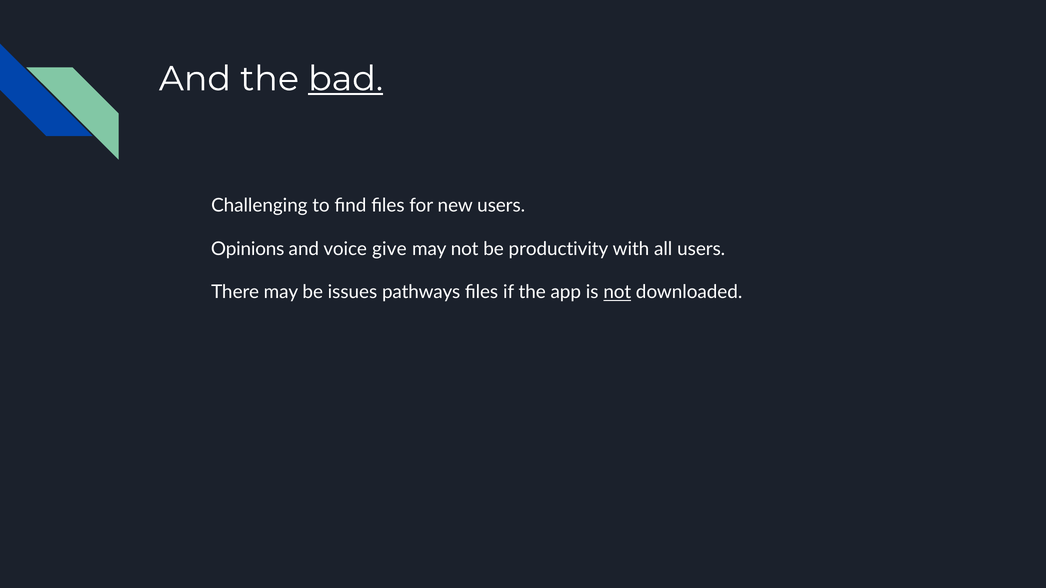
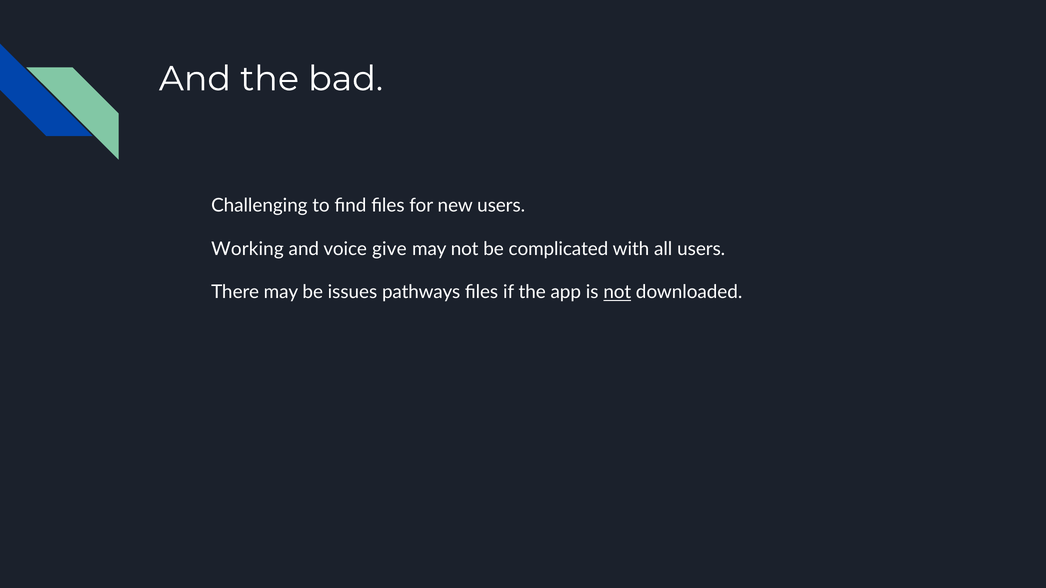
bad underline: present -> none
Opinions: Opinions -> Working
productivity: productivity -> complicated
